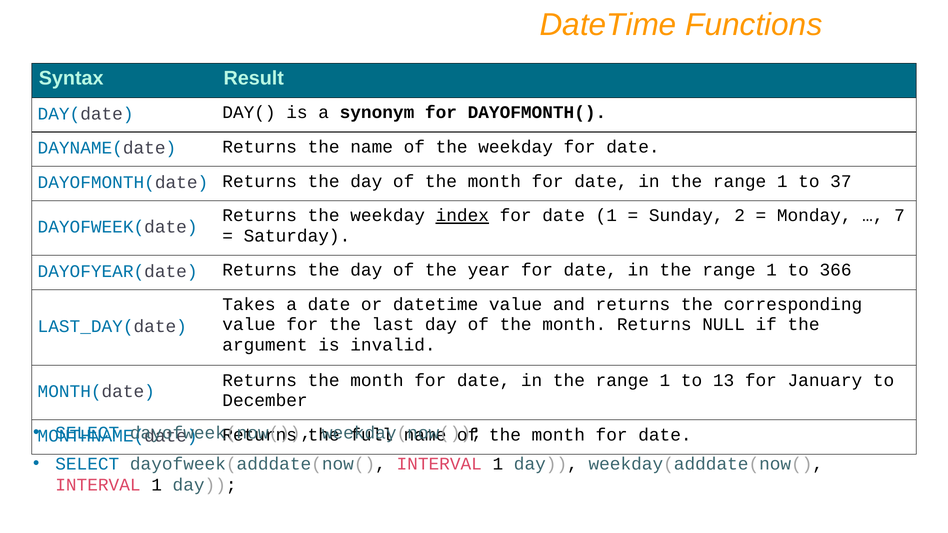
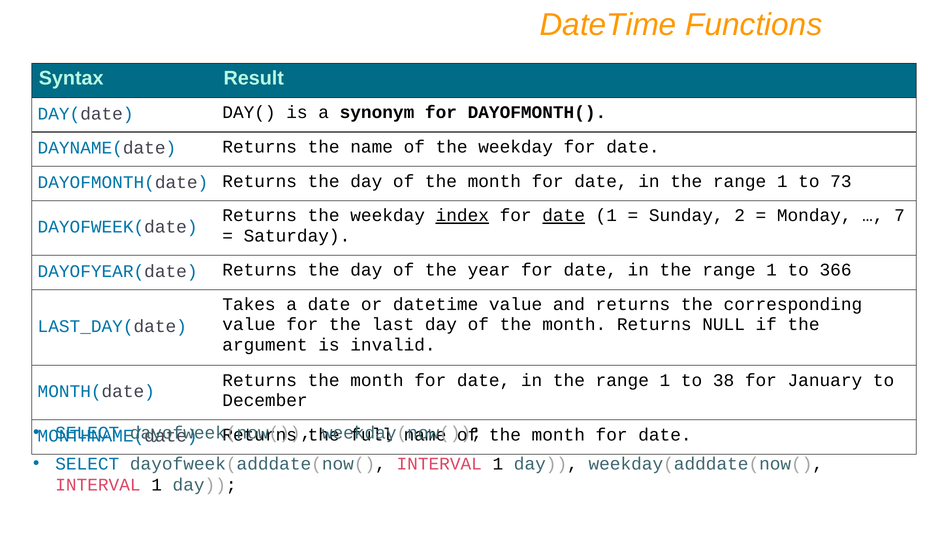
37: 37 -> 73
date at (564, 216) underline: none -> present
13: 13 -> 38
